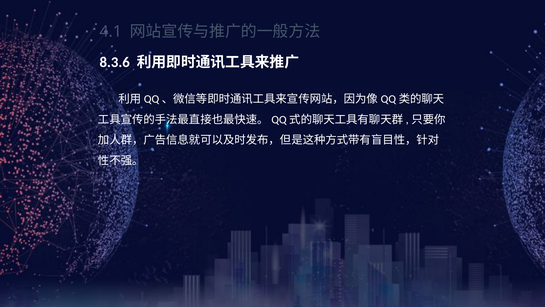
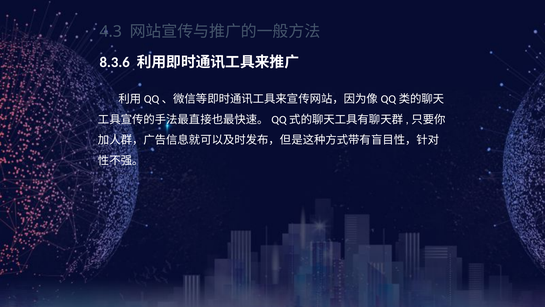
4.1: 4.1 -> 4.3
